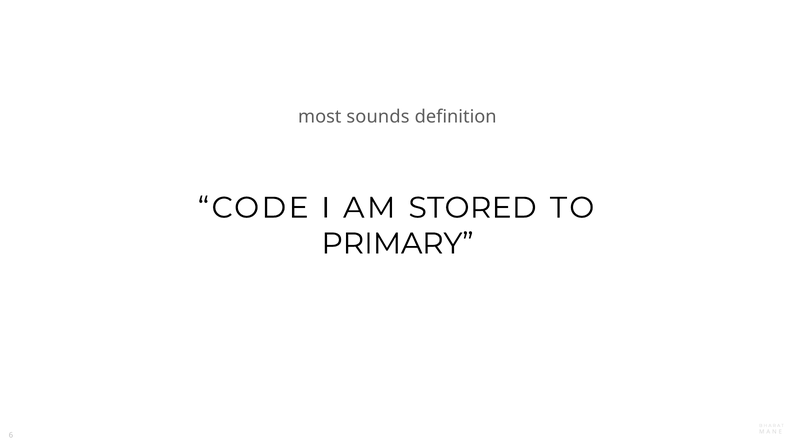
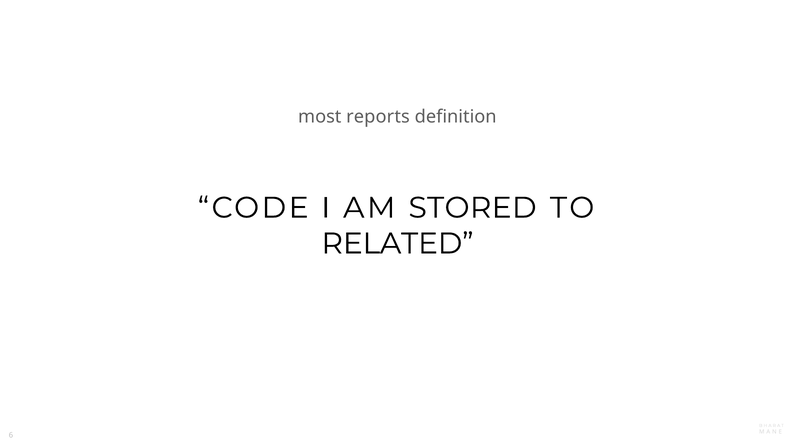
sounds: sounds -> reports
PRIMARY: PRIMARY -> RELATED
